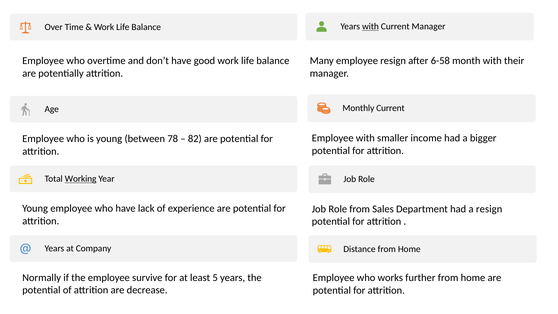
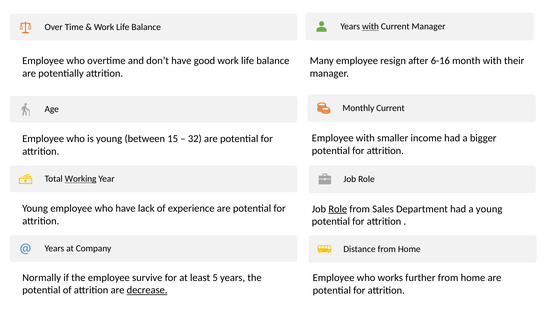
6-58: 6-58 -> 6-16
78: 78 -> 15
82: 82 -> 32
Role at (338, 209) underline: none -> present
a resign: resign -> young
decrease underline: none -> present
